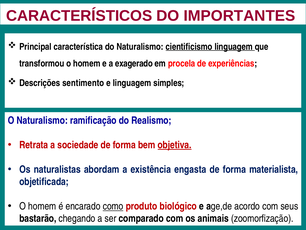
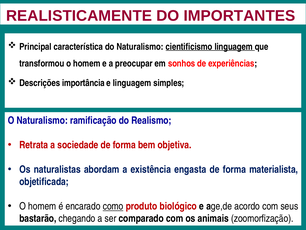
CARACTERÍSTICOS: CARACTERÍSTICOS -> REALISTICAMENTE
exagerado: exagerado -> preocupar
procela: procela -> sonhos
sentimento: sentimento -> importância
objetiva underline: present -> none
